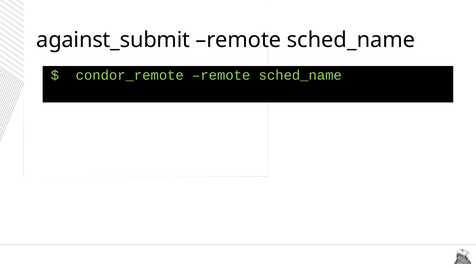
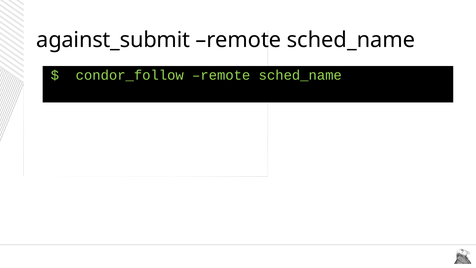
condor_remote: condor_remote -> condor_follow
